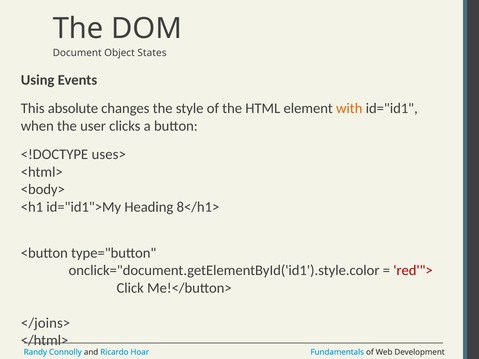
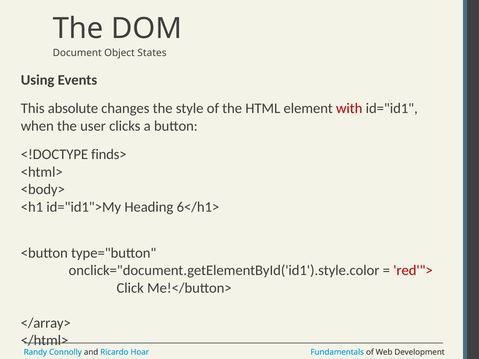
with colour: orange -> red
uses>: uses> -> finds>
8</h1>: 8</h1> -> 6</h1>
</joins>: </joins> -> </array>
